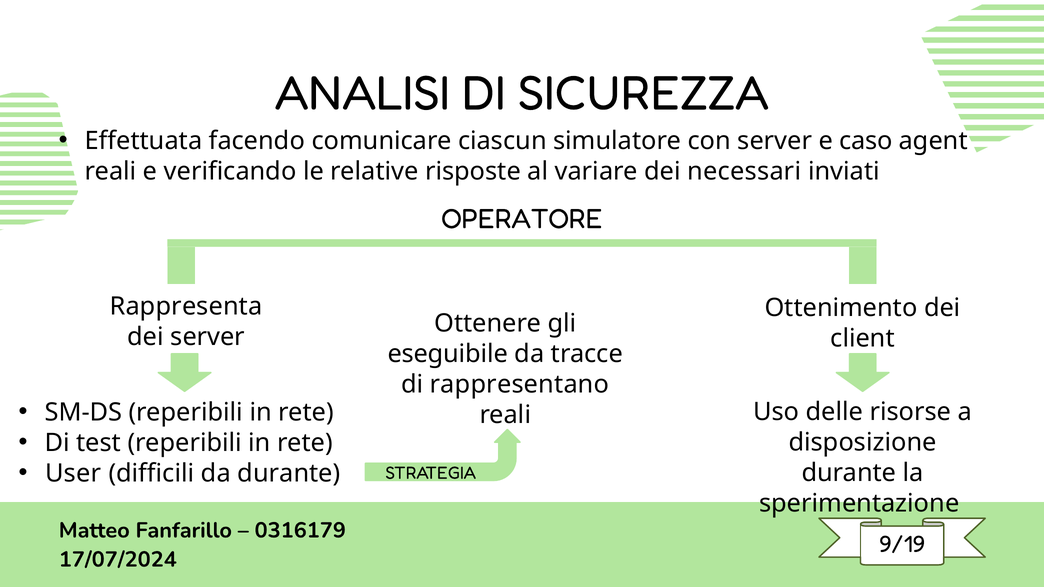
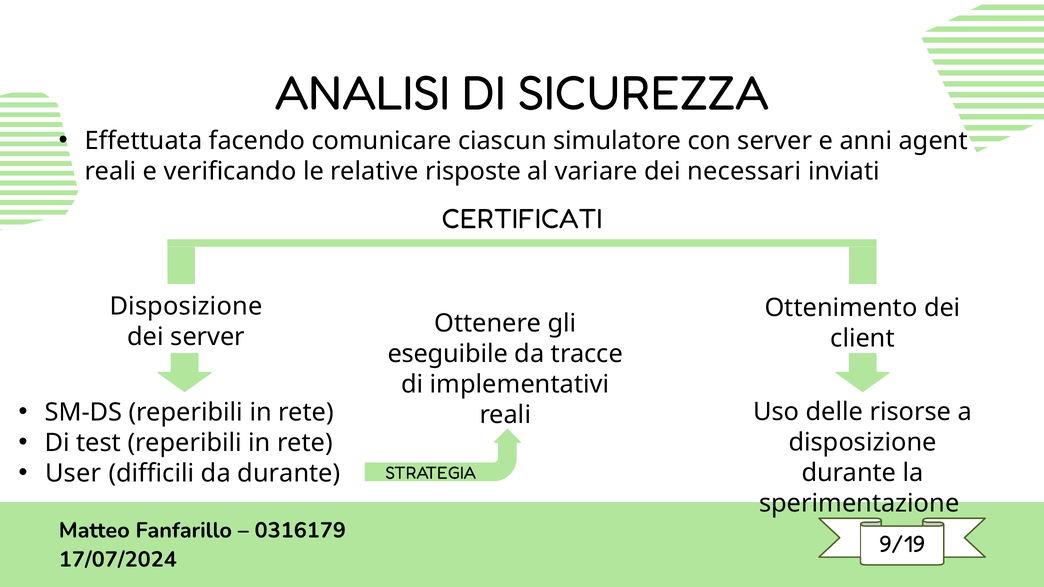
caso: caso -> anni
OPERATORE: OPERATORE -> CERTIFICATI
Rappresenta at (186, 306): Rappresenta -> Disposizione
rappresentano: rappresentano -> implementativi
